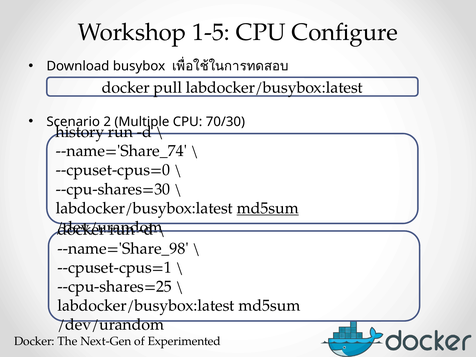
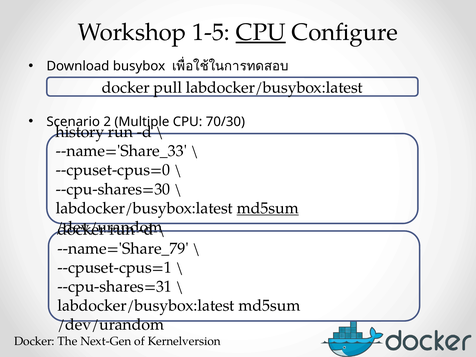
CPU at (261, 32) underline: none -> present
--name='Share_74: --name='Share_74 -> --name='Share_33
--name='Share_98: --name='Share_98 -> --name='Share_79
--cpu-shares=25: --cpu-shares=25 -> --cpu-shares=31
Experimented: Experimented -> Kernelversion
